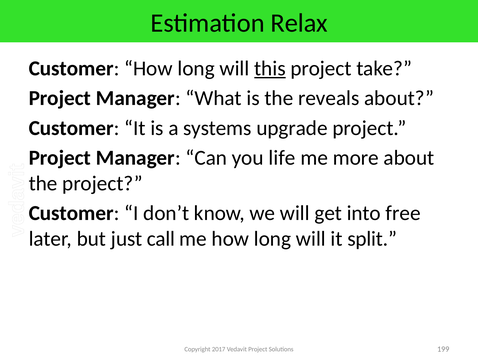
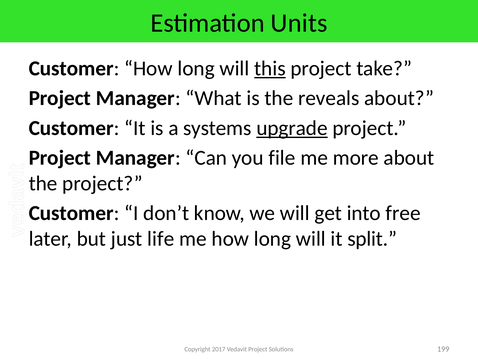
Relax: Relax -> Units
upgrade underline: none -> present
life: life -> file
call: call -> life
